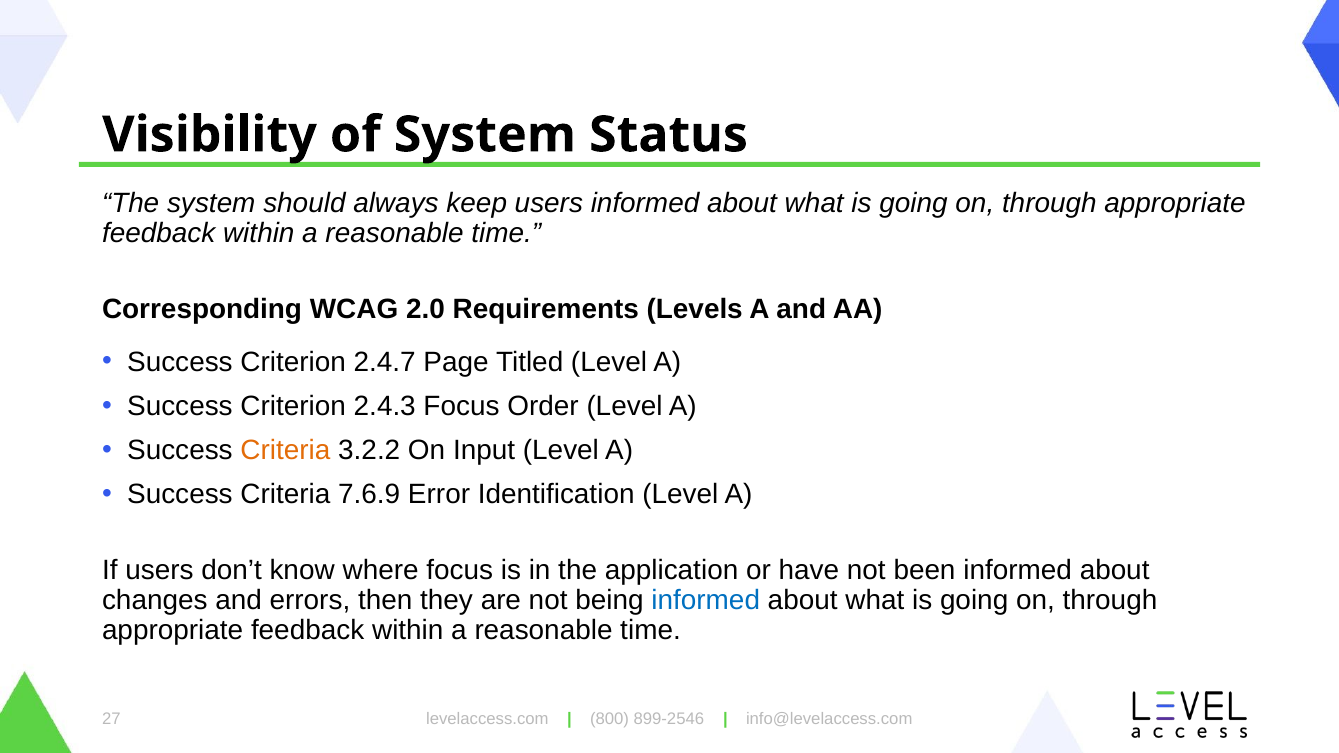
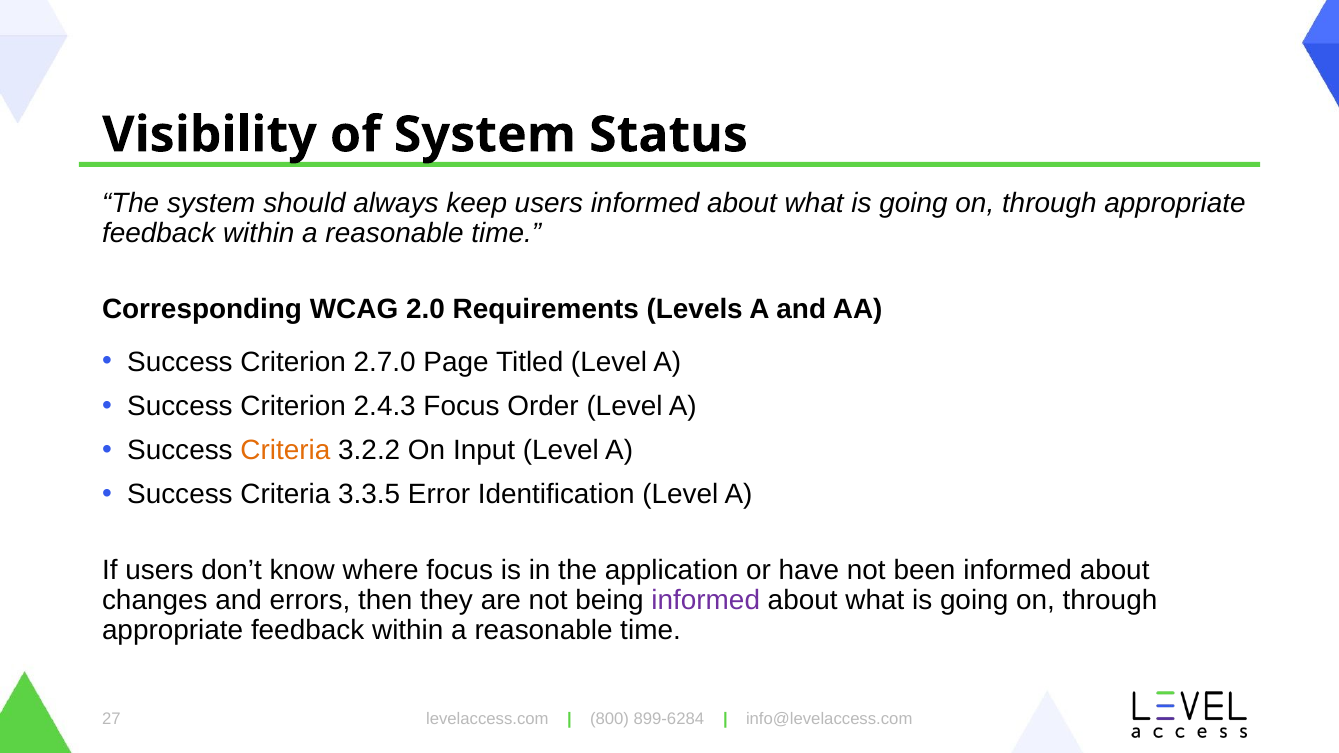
2.4.7: 2.4.7 -> 2.7.0
7.6.9: 7.6.9 -> 3.3.5
informed at (706, 600) colour: blue -> purple
899-2546: 899-2546 -> 899-6284
